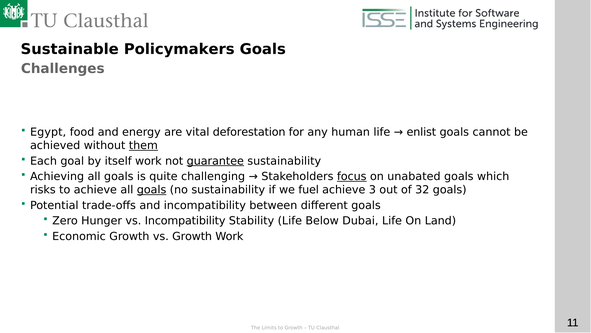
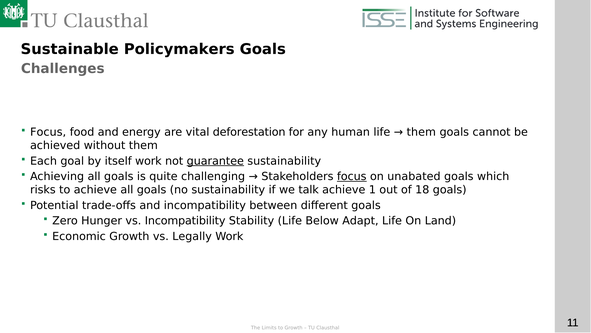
Egypt at (48, 132): Egypt -> Focus
enlist at (421, 132): enlist -> them
them at (143, 145) underline: present -> none
goals at (152, 190) underline: present -> none
fuel: fuel -> talk
3: 3 -> 1
32: 32 -> 18
Dubai: Dubai -> Adapt
vs Growth: Growth -> Legally
